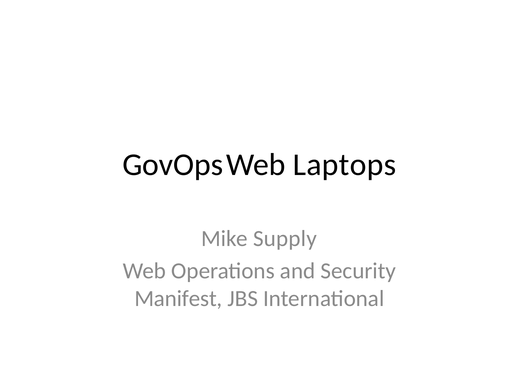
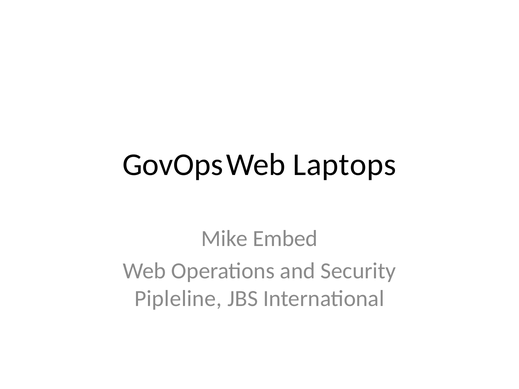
Supply: Supply -> Embed
Manifest: Manifest -> Pipleline
